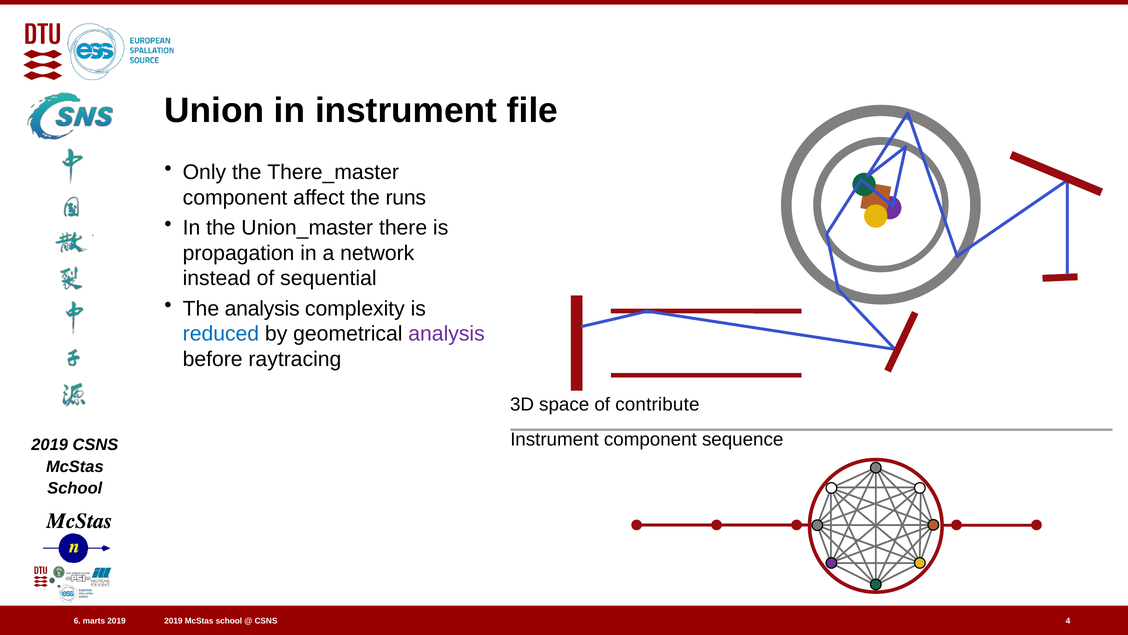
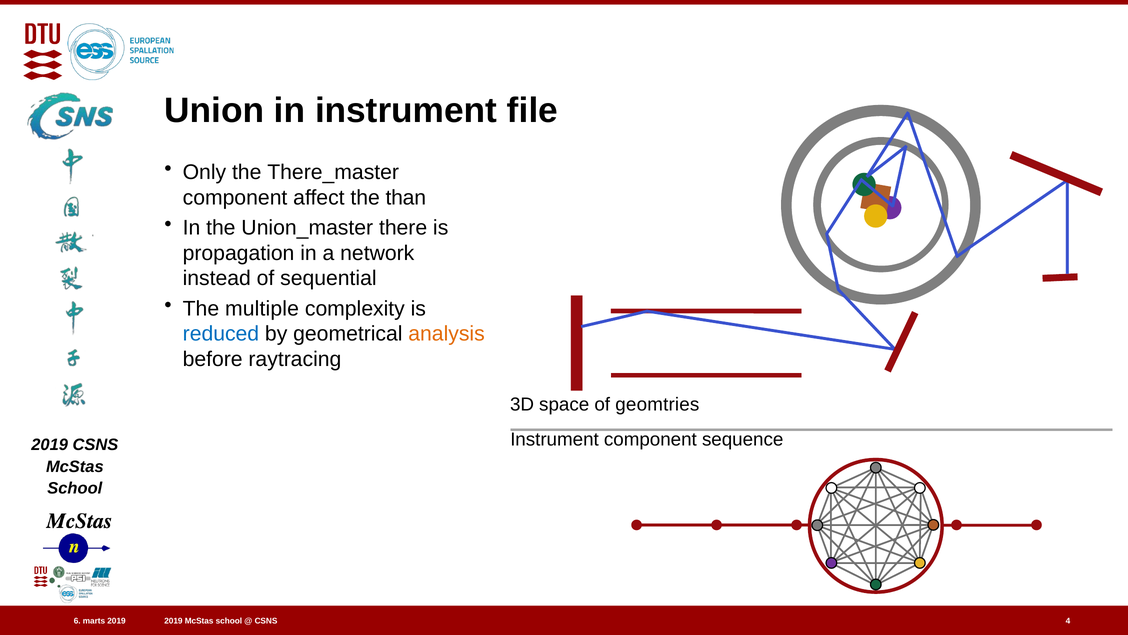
runs: runs -> than
The analysis: analysis -> multiple
analysis at (447, 334) colour: purple -> orange
contribute: contribute -> geomtries
